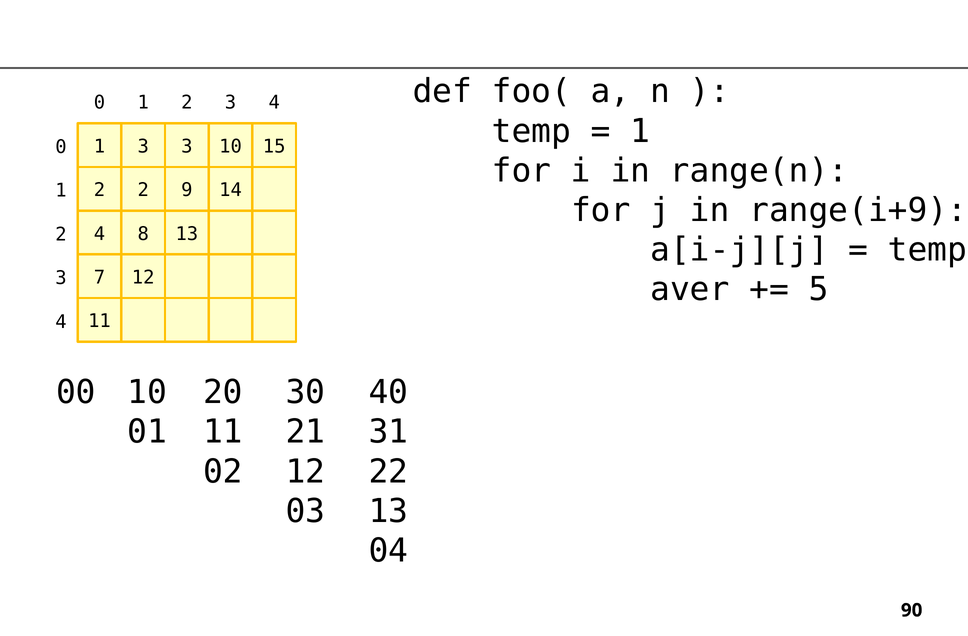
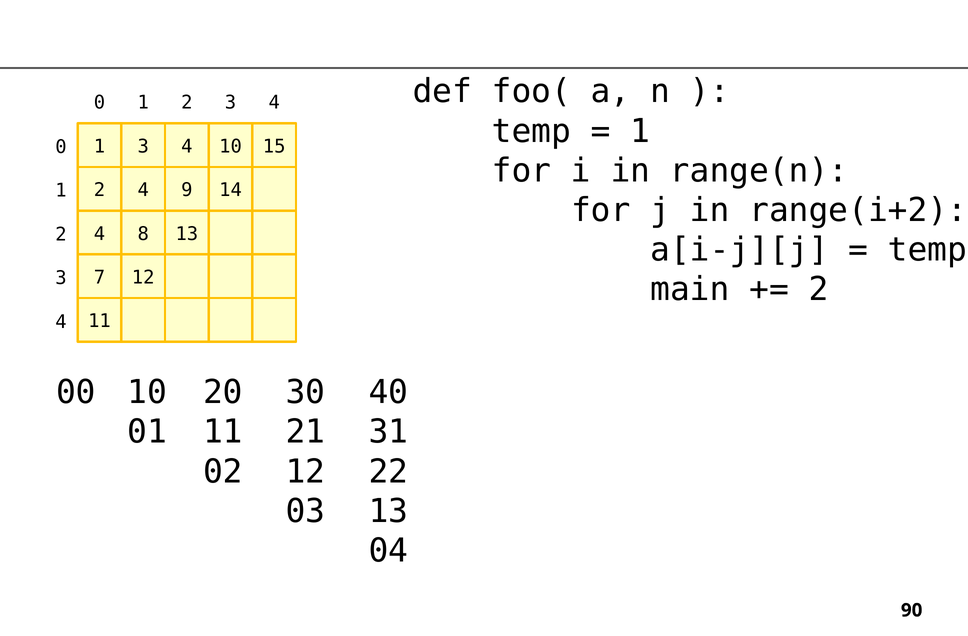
1 3 3: 3 -> 4
2 2: 2 -> 4
range(i+9: range(i+9 -> range(i+2
aver: aver -> main
5 at (819, 289): 5 -> 2
